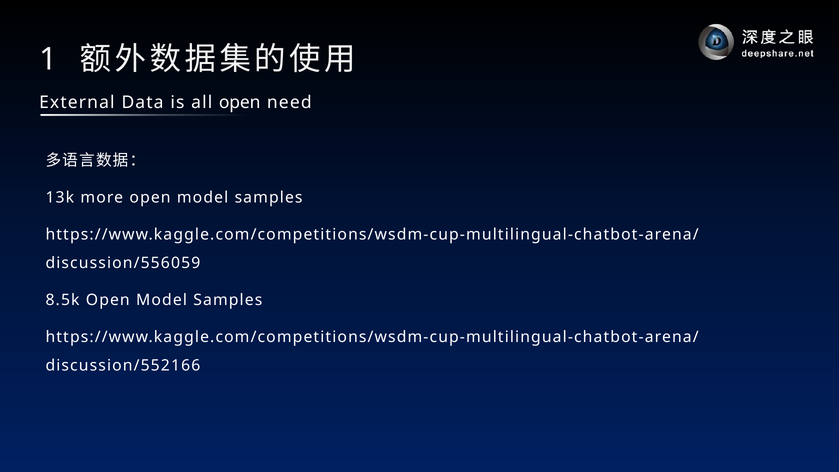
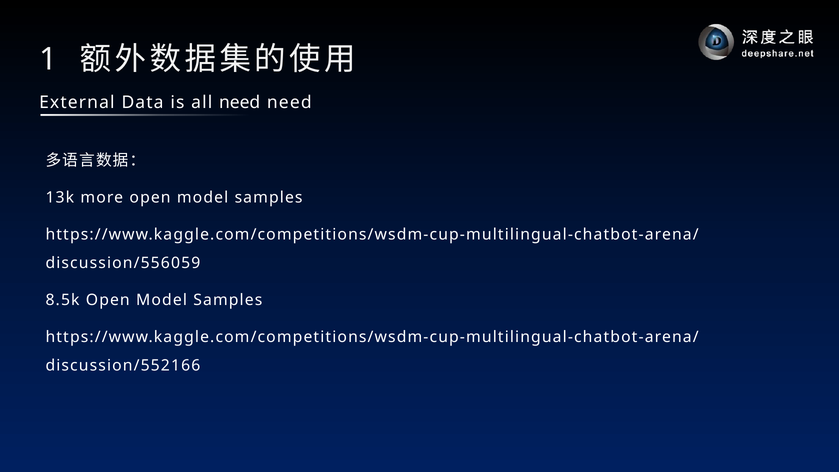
all open: open -> need
